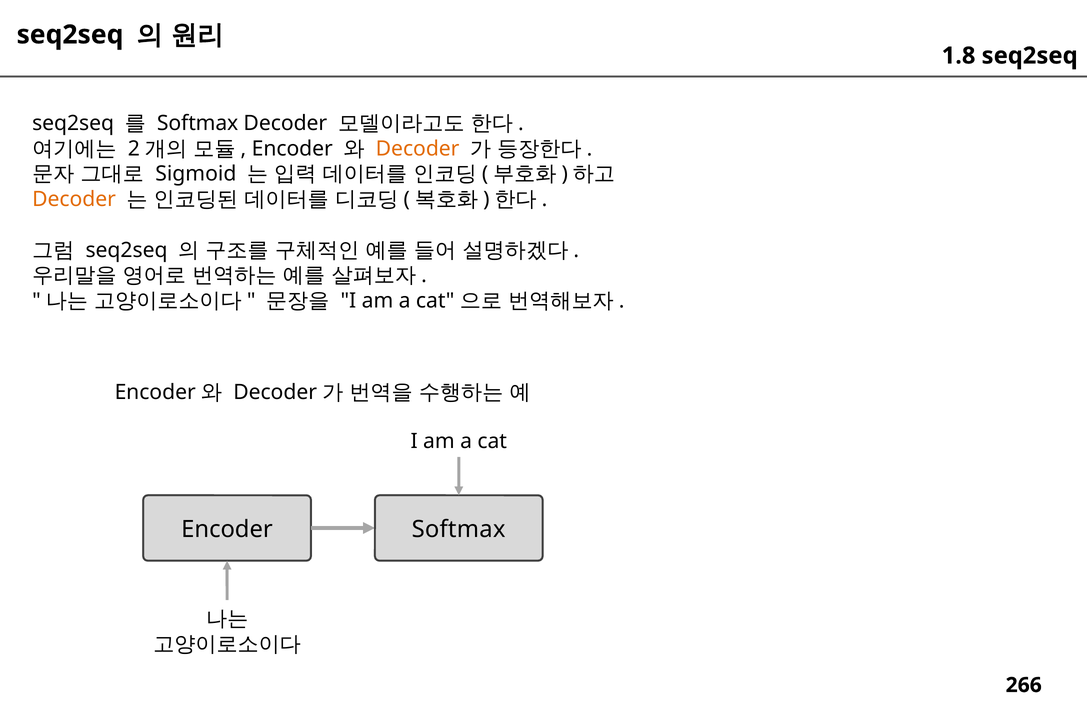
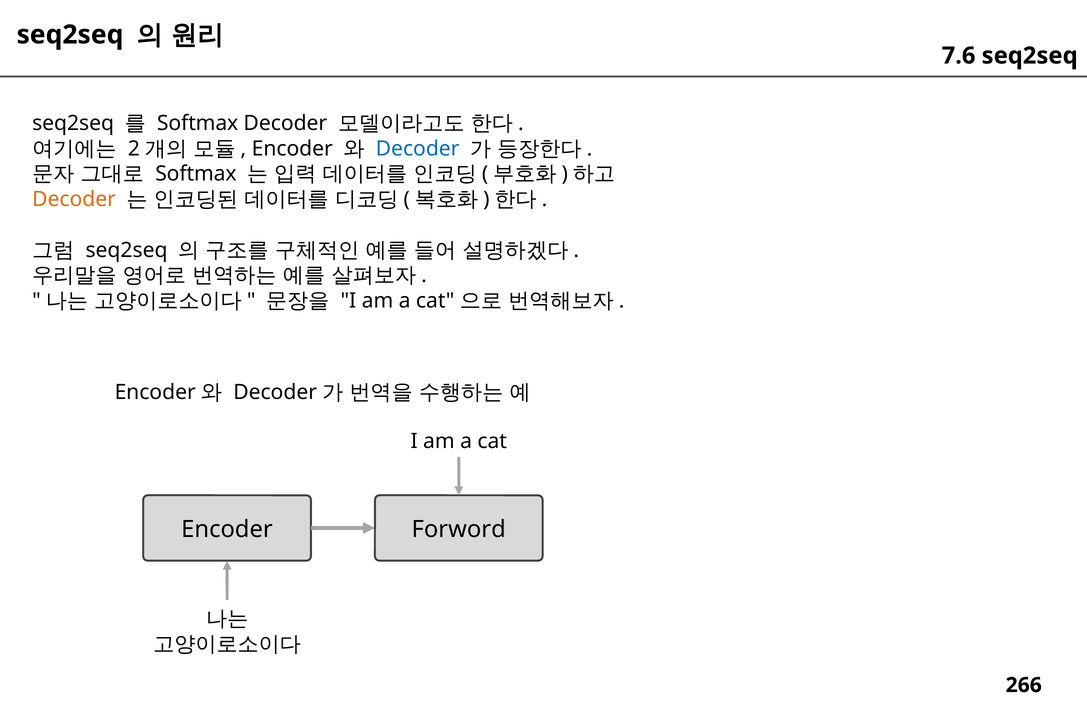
1.8: 1.8 -> 7.6
Decoder at (418, 149) colour: orange -> blue
Sigmoid at (196, 174): Sigmoid -> Softmax
Encoder Softmax: Softmax -> Forword
